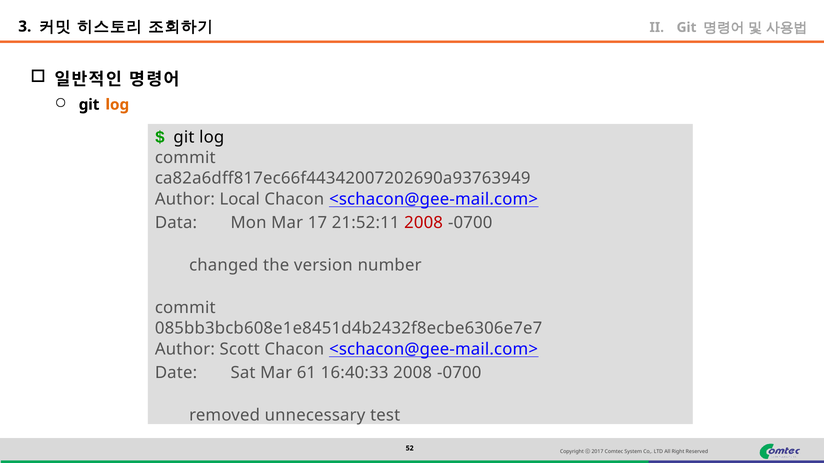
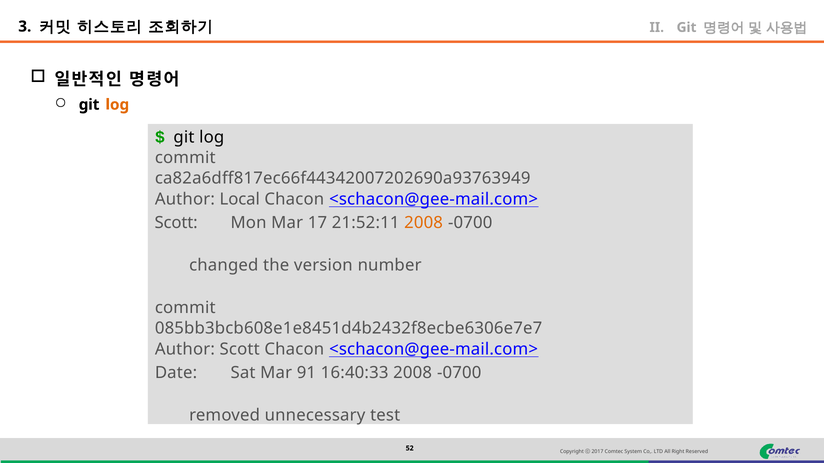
Data at (176, 223): Data -> Scott
2008 at (424, 223) colour: red -> orange
61: 61 -> 91
